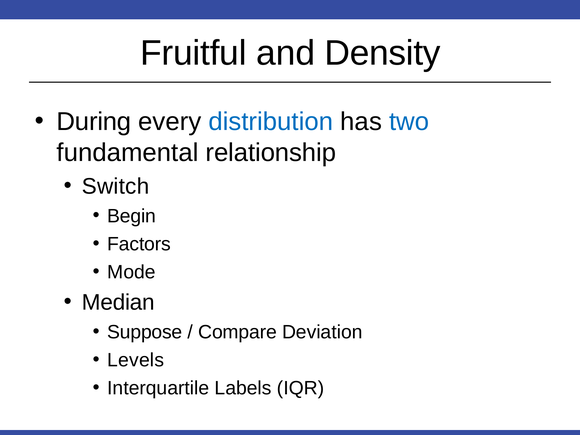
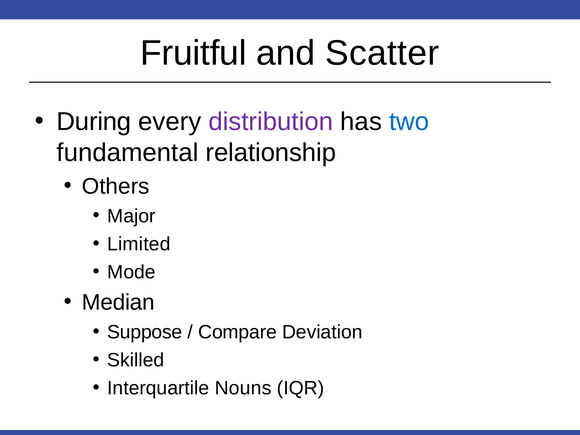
Density: Density -> Scatter
distribution colour: blue -> purple
Switch: Switch -> Others
Begin: Begin -> Major
Factors: Factors -> Limited
Levels: Levels -> Skilled
Labels: Labels -> Nouns
